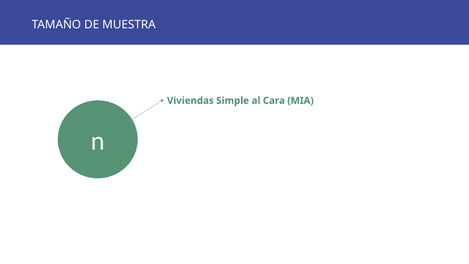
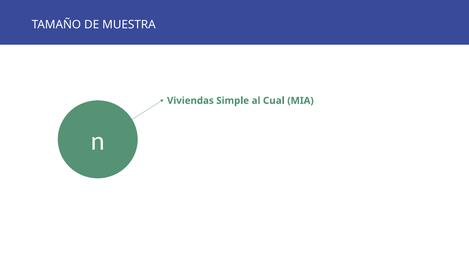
Cara: Cara -> Cual
